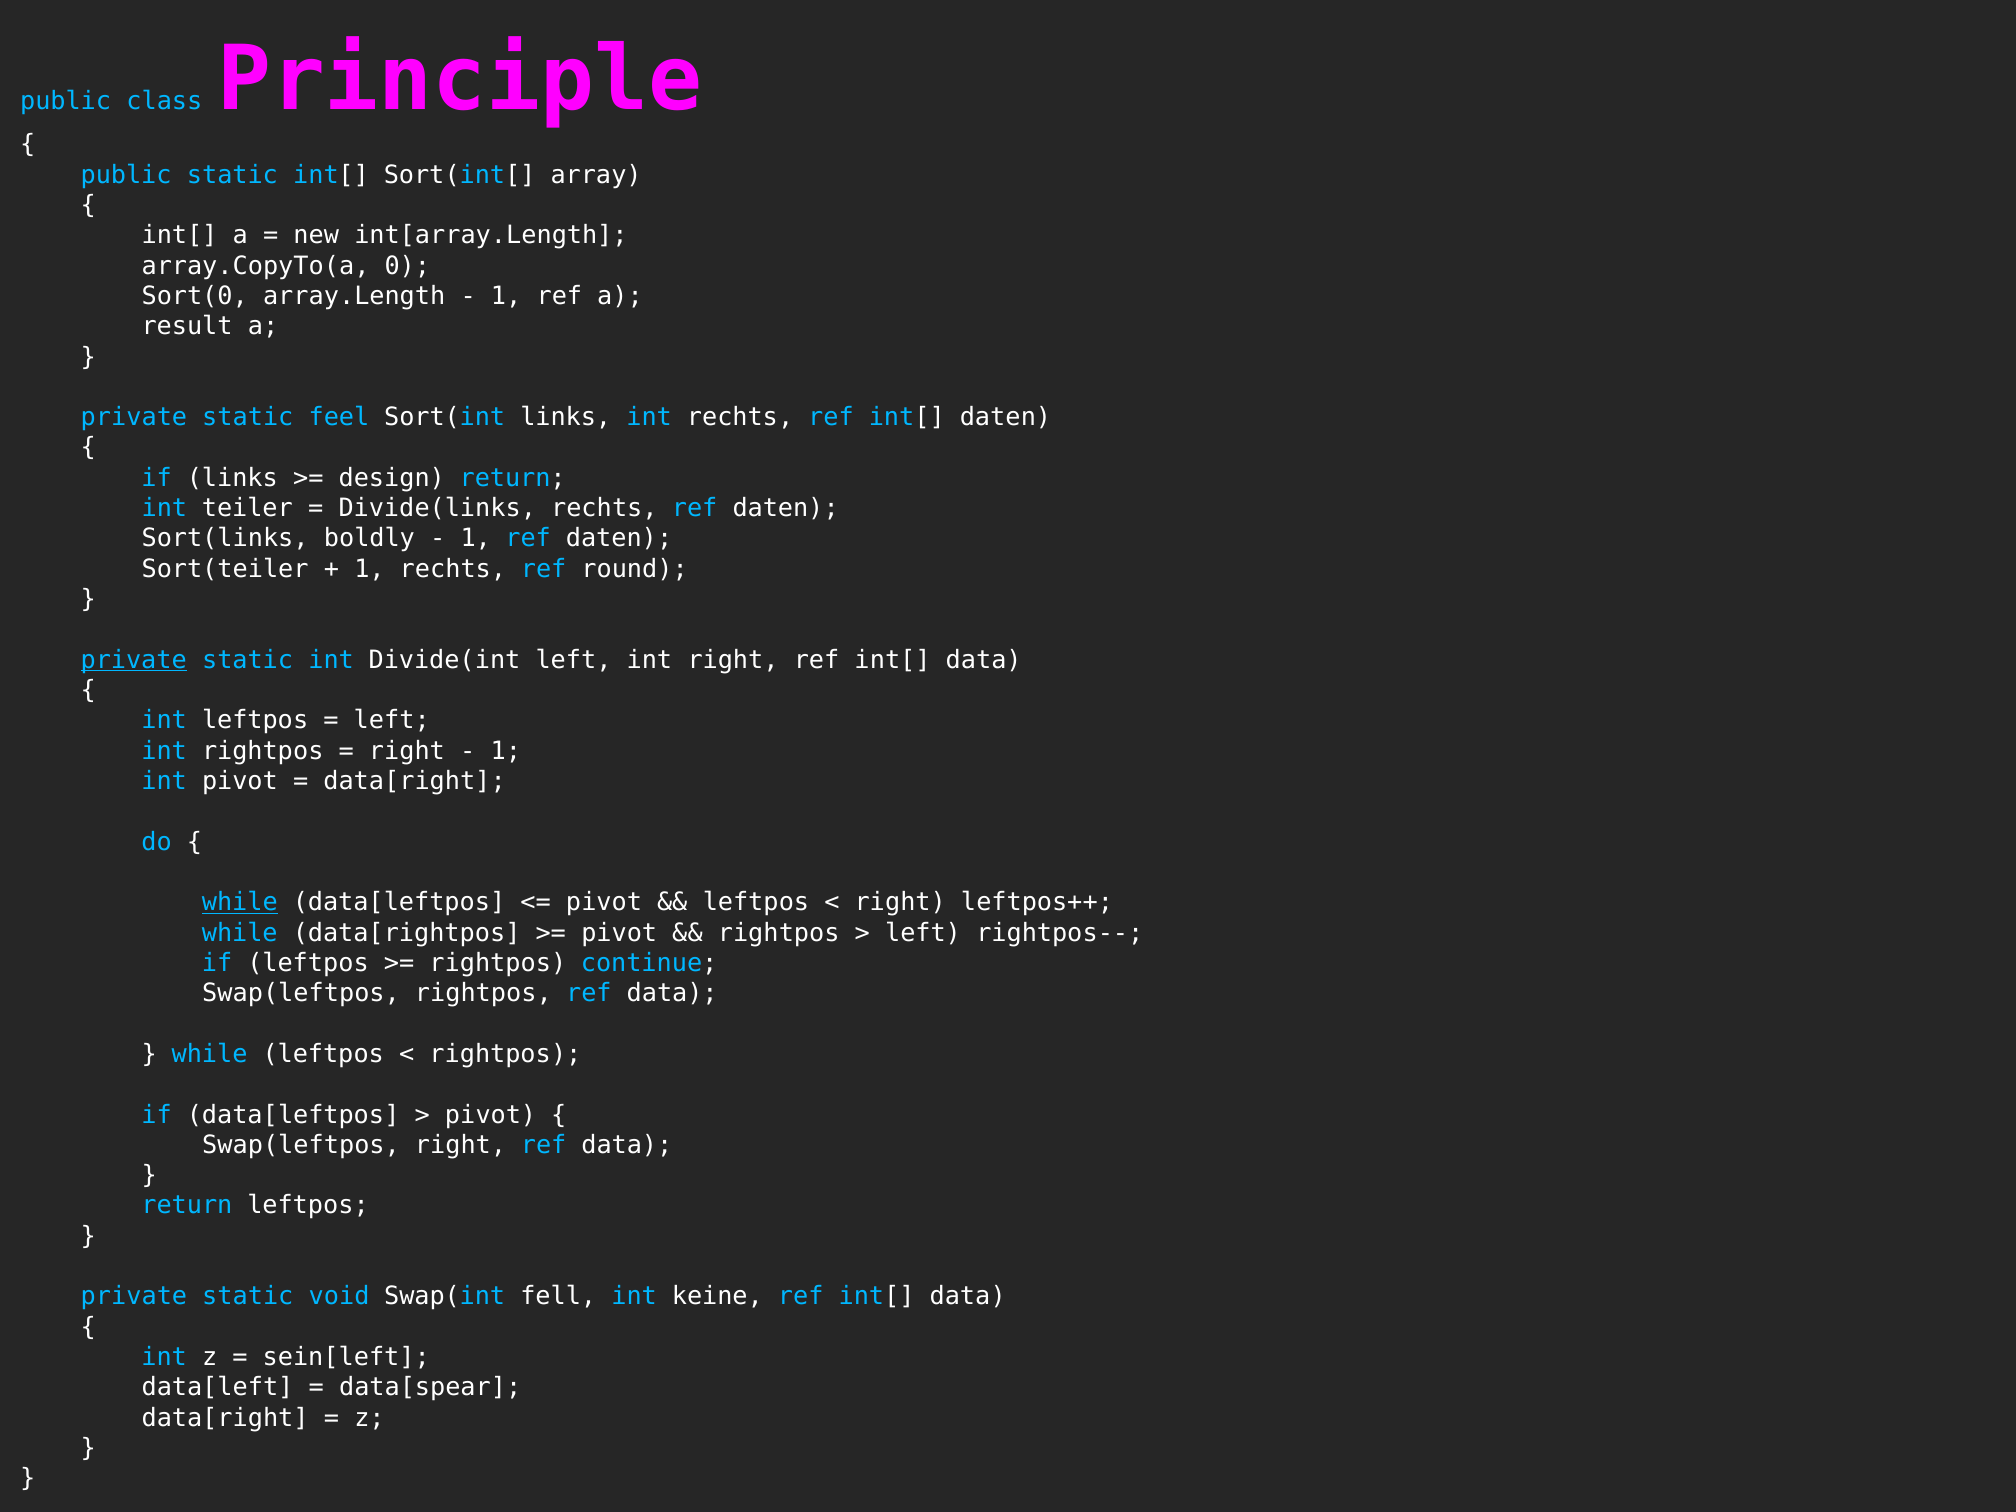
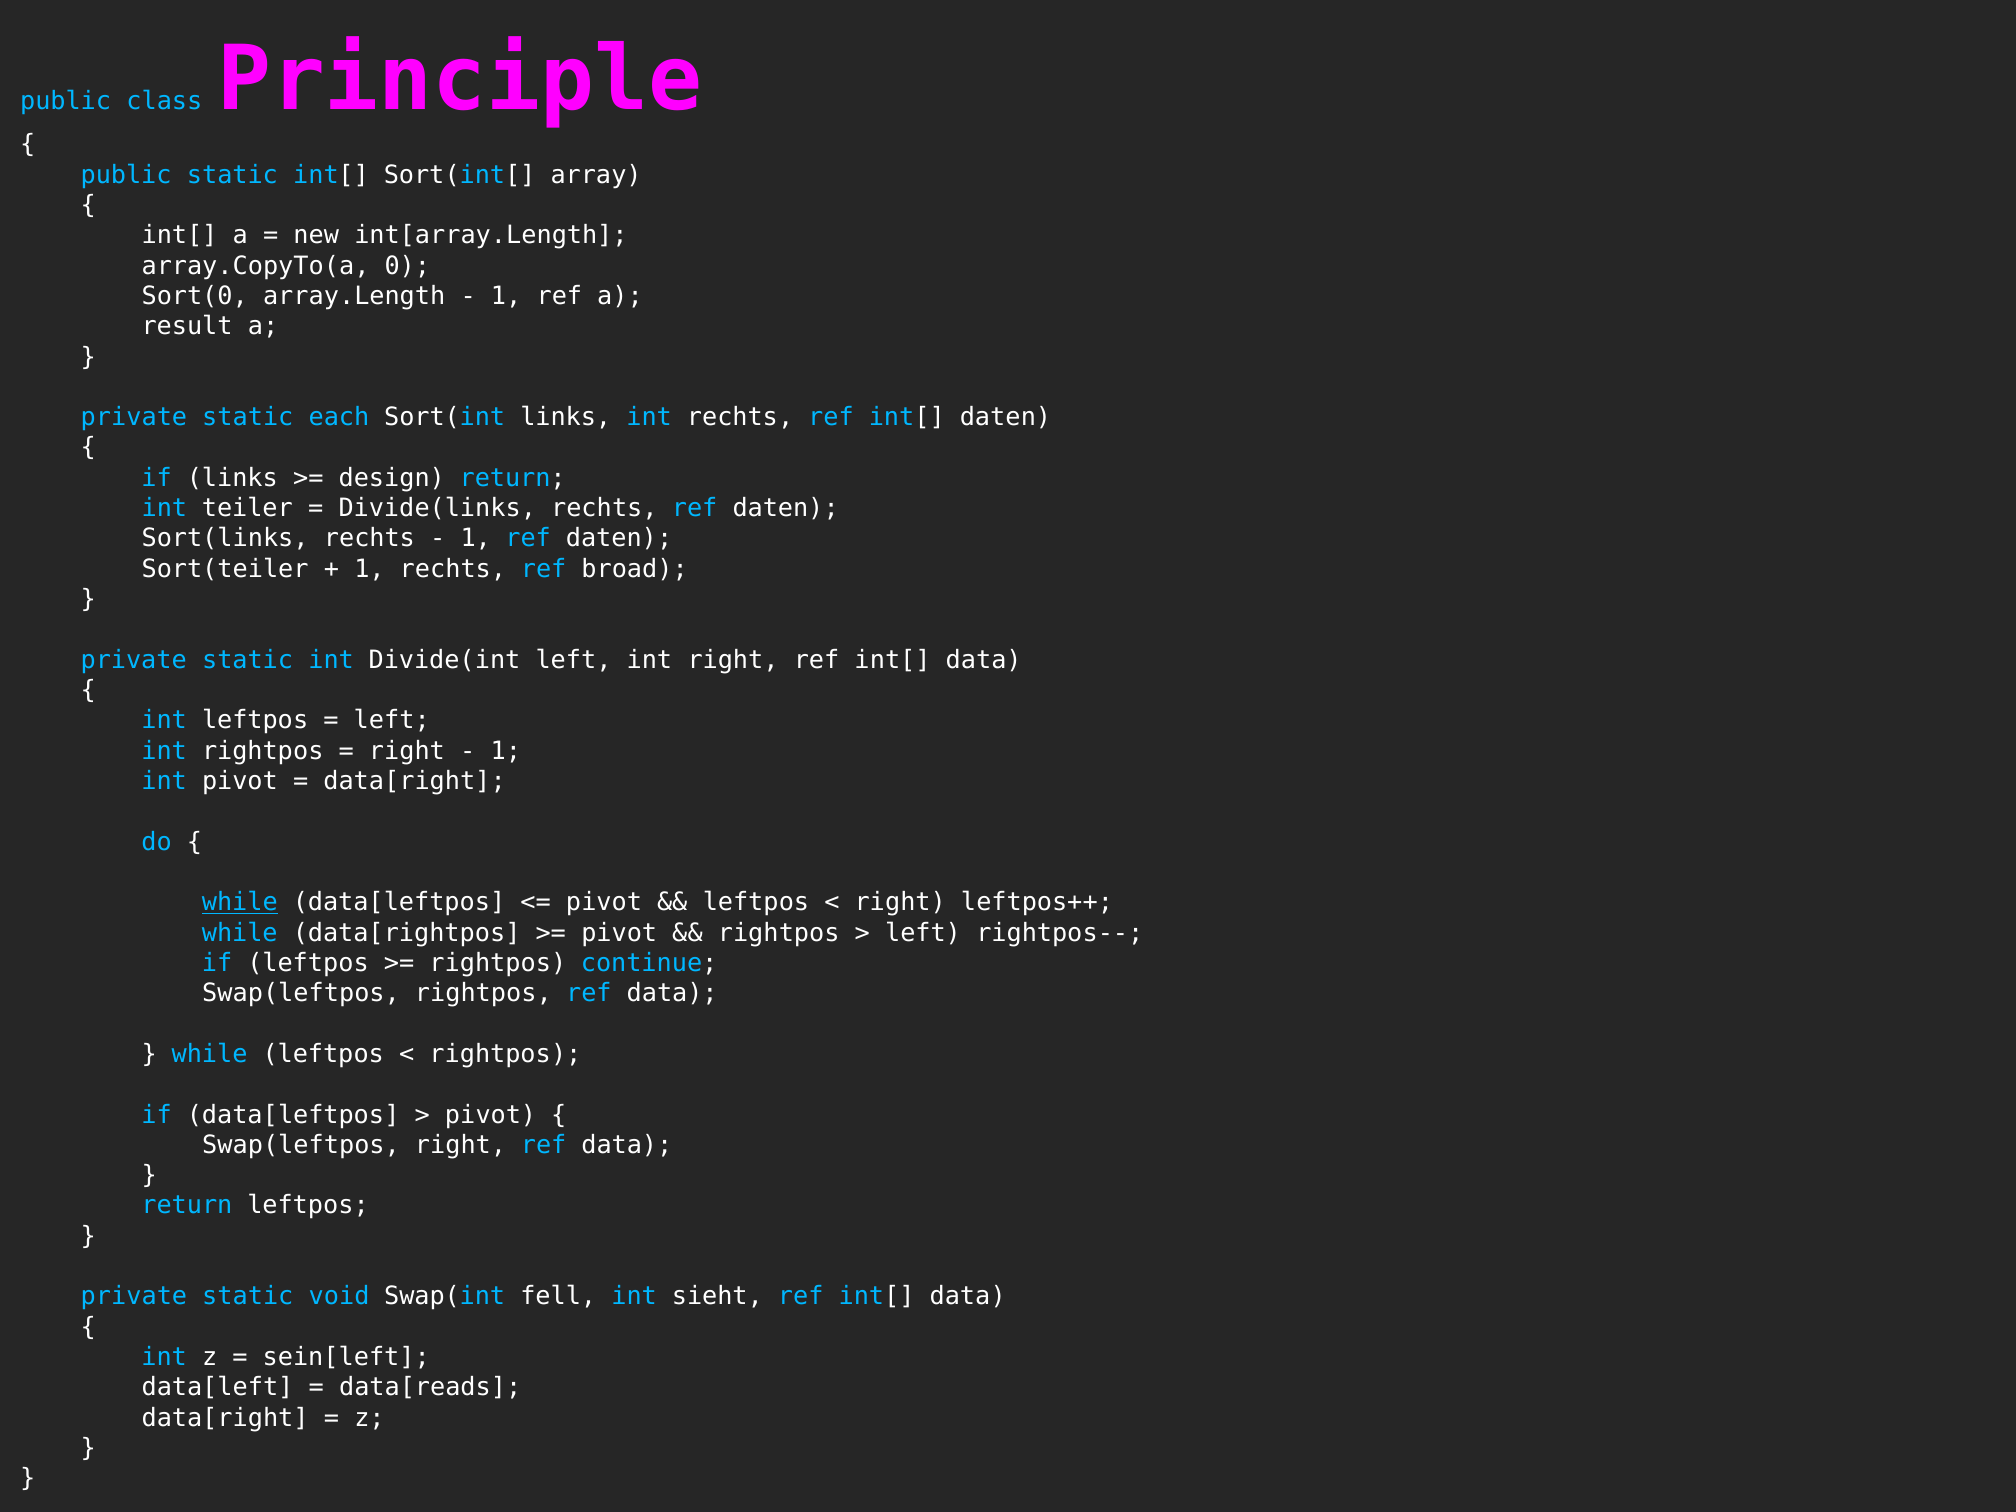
feel: feel -> each
Sort(links boldly: boldly -> rechts
round: round -> broad
private at (134, 660) underline: present -> none
keine: keine -> sieht
data[spear: data[spear -> data[reads
